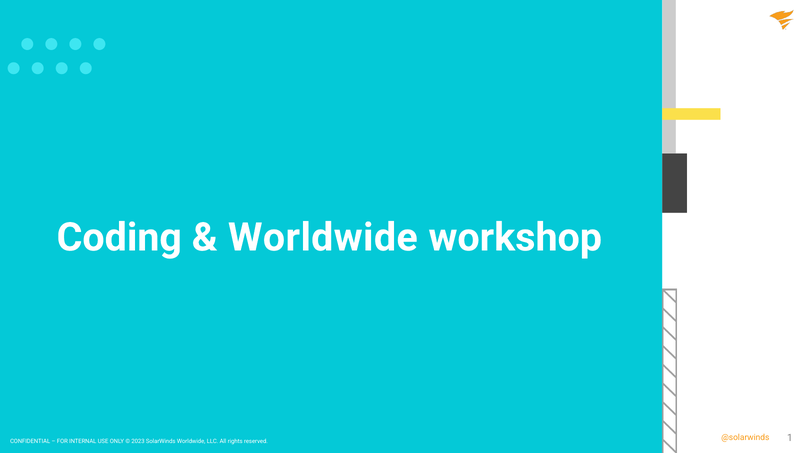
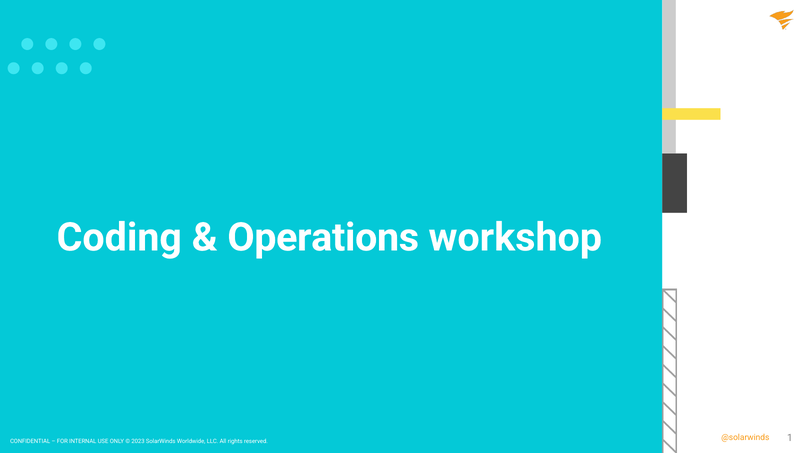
Worldwide at (323, 237): Worldwide -> Operations
